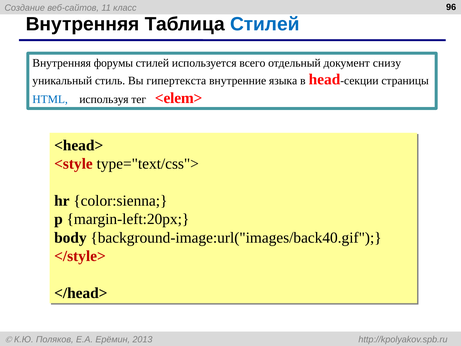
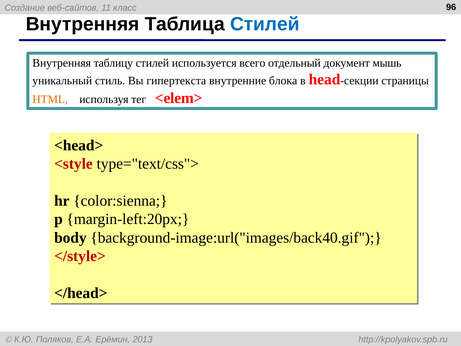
форумы: форумы -> таблицу
снизу: снизу -> мышь
языка: языка -> блока
HTML colour: blue -> orange
